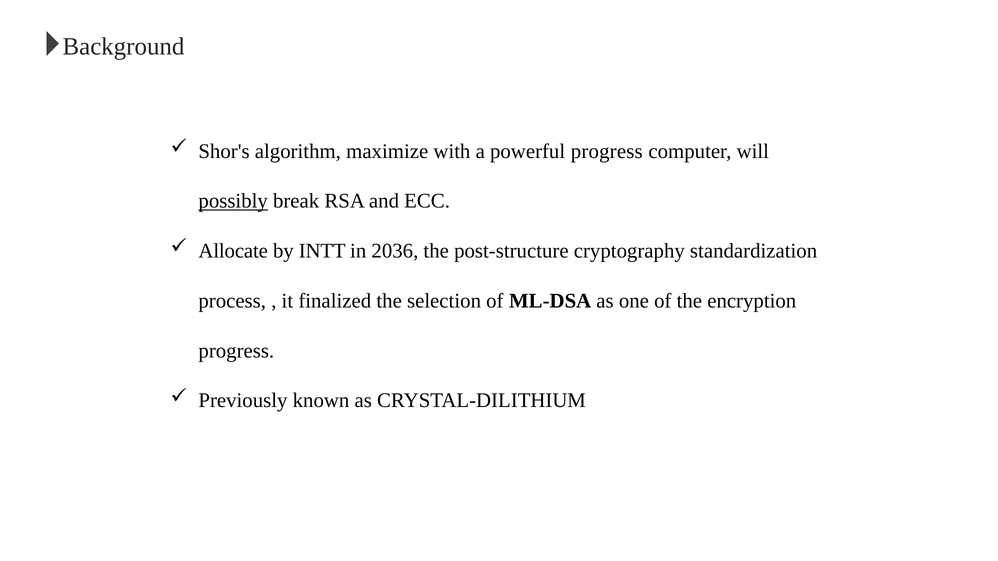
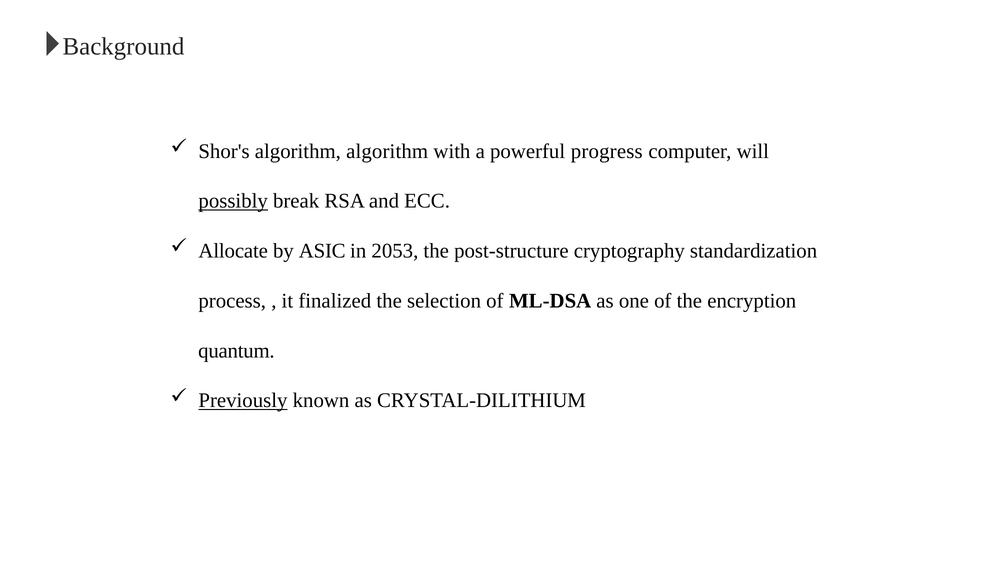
algorithm maximize: maximize -> algorithm
INTT: INTT -> ASIC
2036: 2036 -> 2053
progress at (236, 351): progress -> quantum
Previously underline: none -> present
